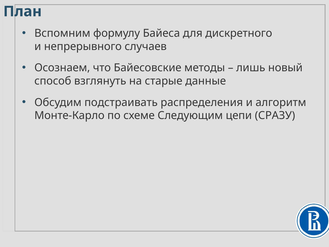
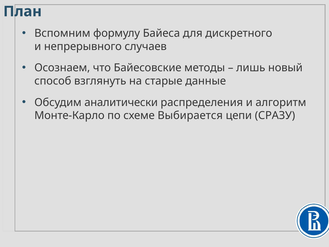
подстраивать: подстраивать -> аналитически
Следующим: Следующим -> Выбирается
